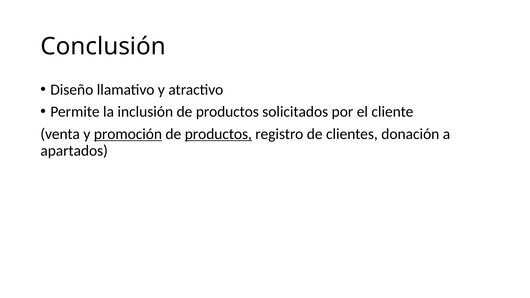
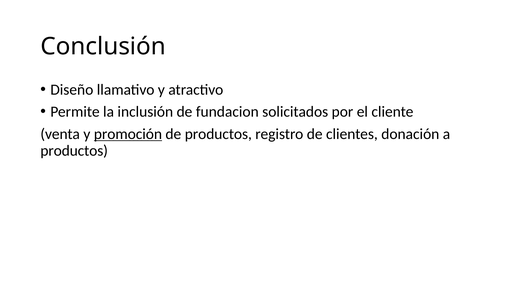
inclusión de productos: productos -> fundacion
productos at (218, 134) underline: present -> none
apartados at (74, 151): apartados -> productos
